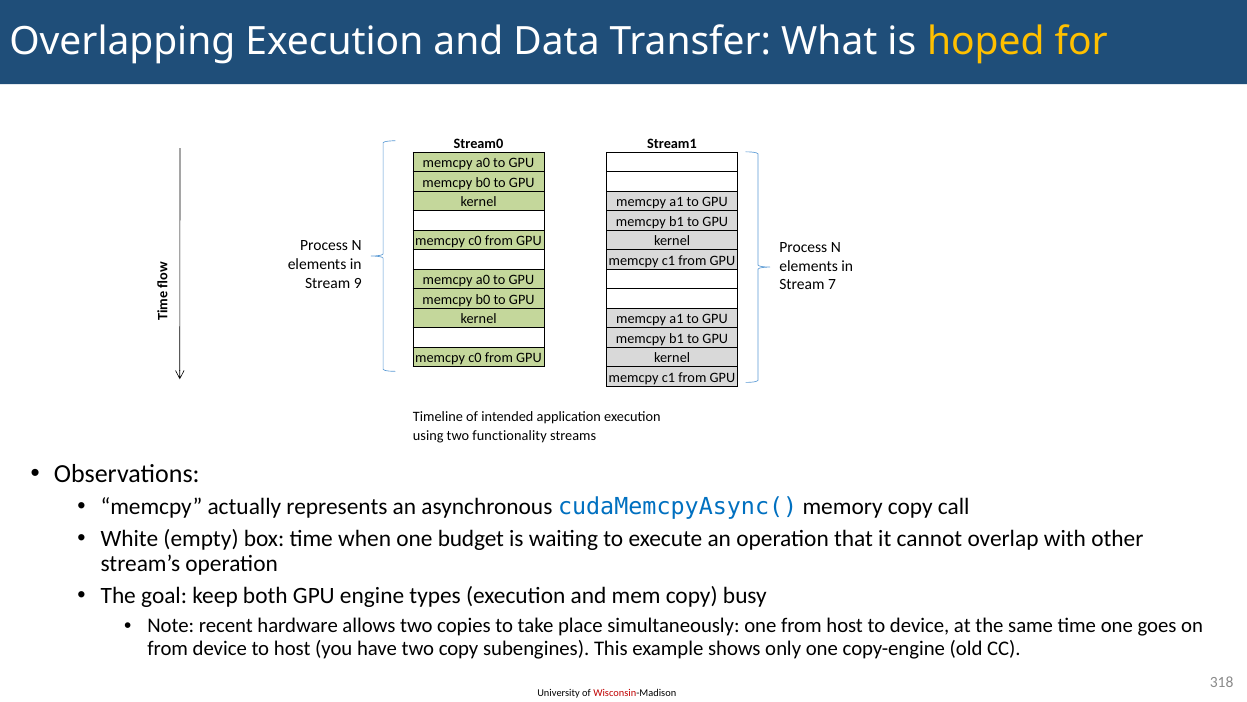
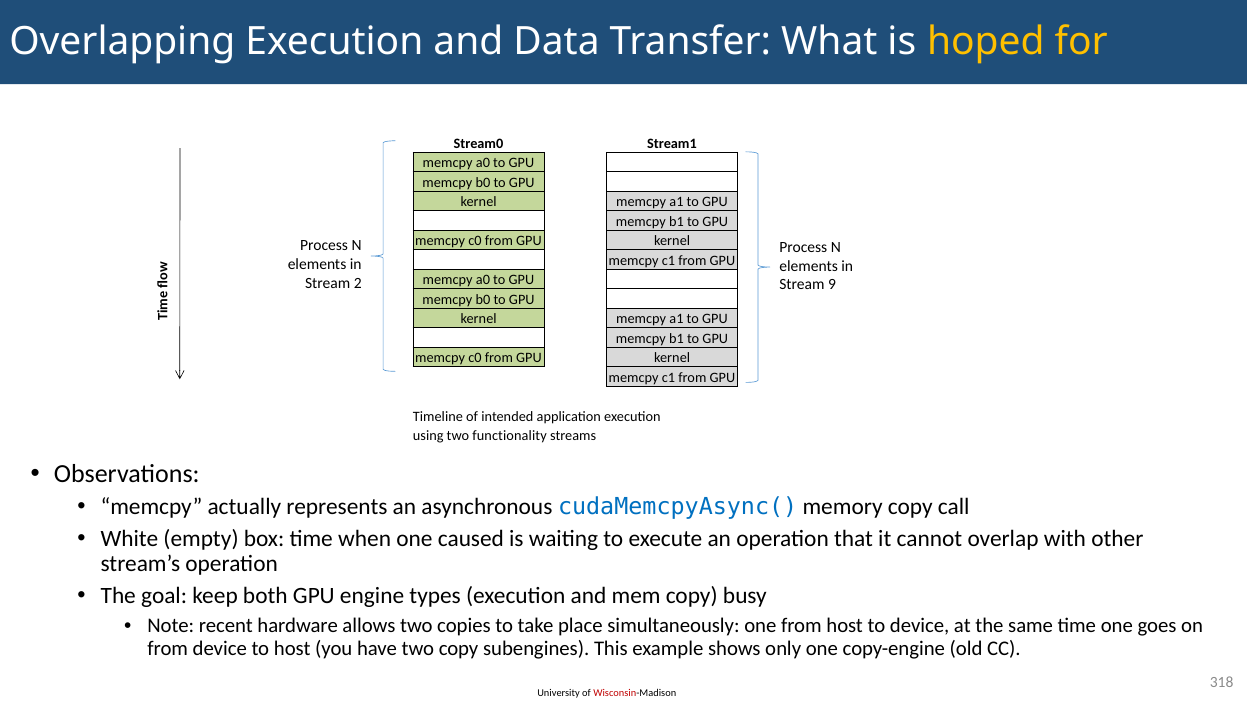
9: 9 -> 2
7: 7 -> 9
budget: budget -> caused
